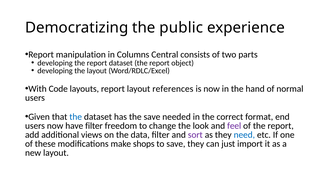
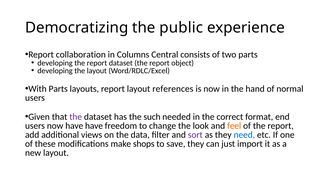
manipulation: manipulation -> collaboration
With Code: Code -> Parts
the at (76, 117) colour: blue -> purple
the save: save -> such
have filter: filter -> have
feel colour: purple -> orange
